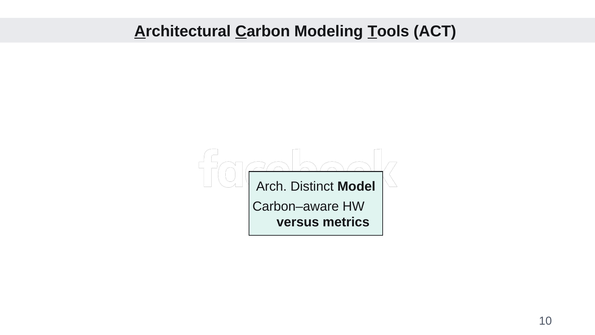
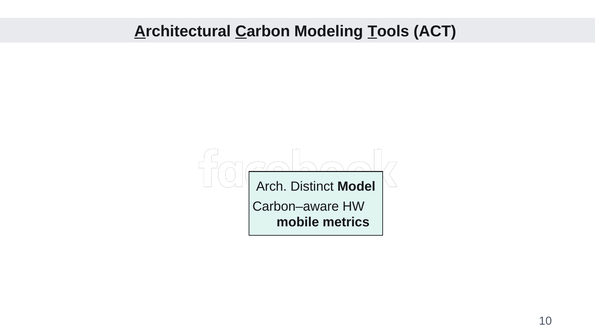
versus: versus -> mobile
